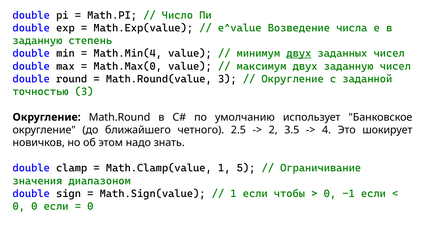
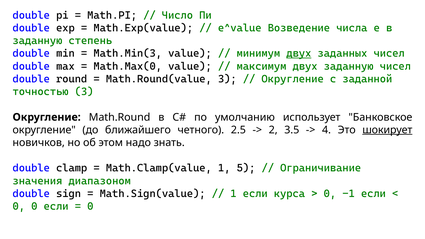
Math.Min(4: Math.Min(4 -> Math.Min(3
шокирует underline: none -> present
чтобы: чтобы -> курса
